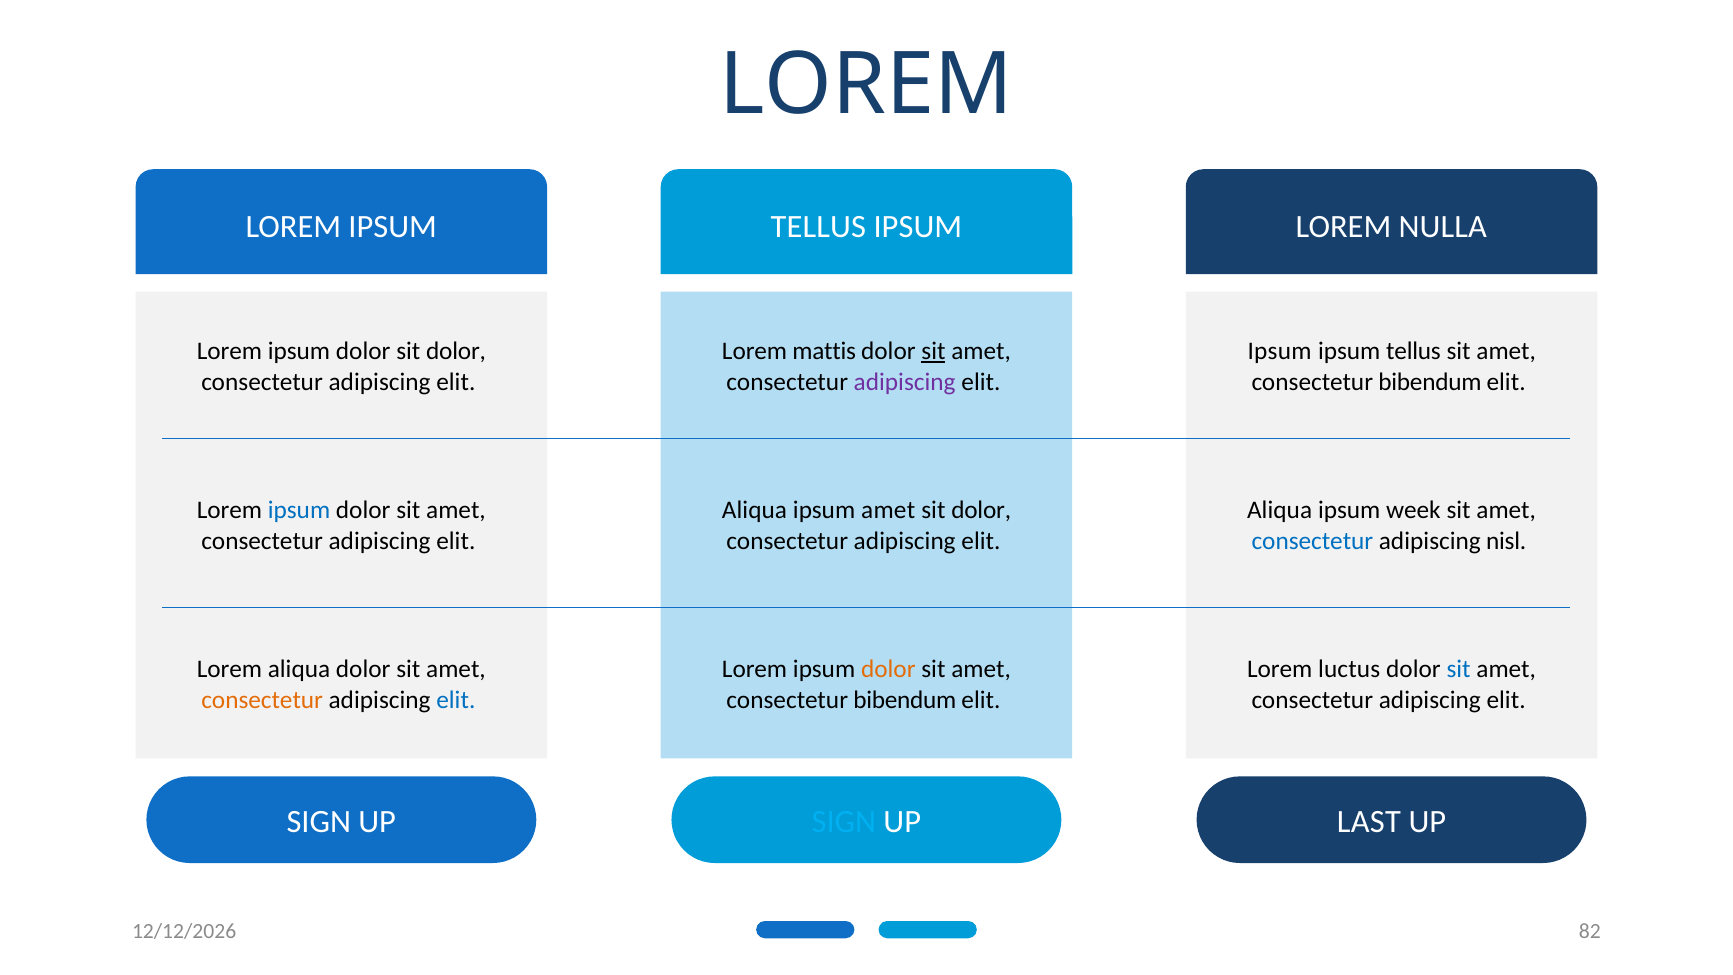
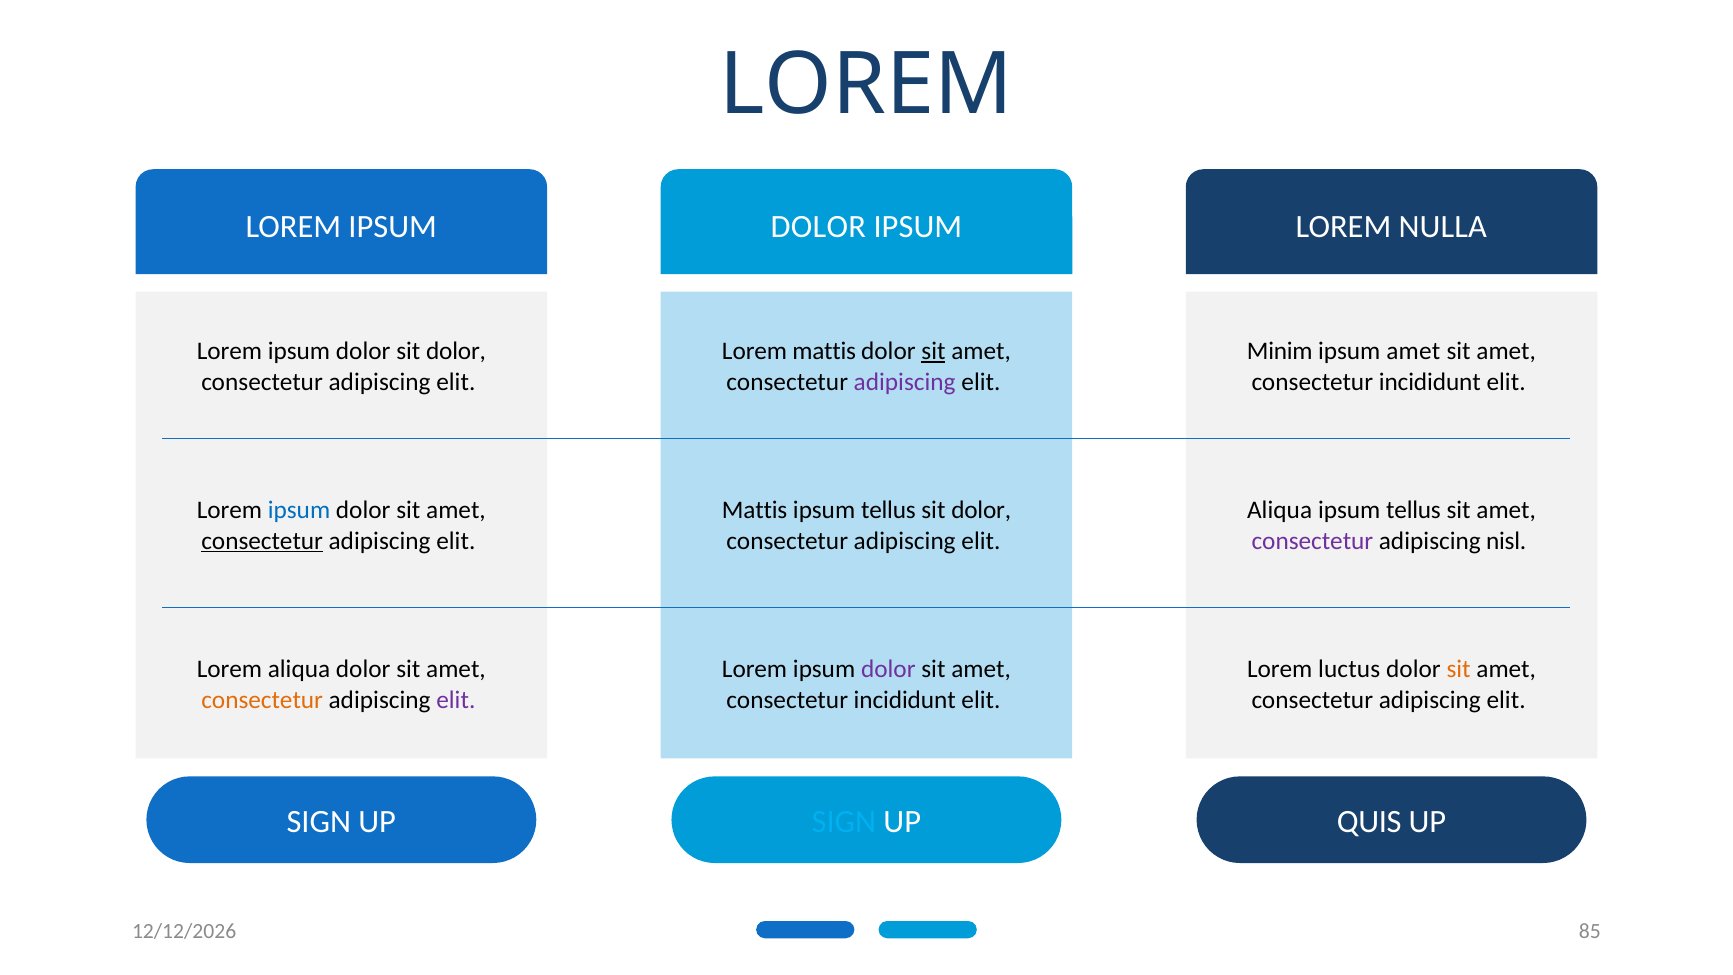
TELLUS at (818, 227): TELLUS -> DOLOR
Ipsum at (1280, 351): Ipsum -> Minim
tellus at (1414, 351): tellus -> amet
bibendum at (1430, 382): bibendum -> incididunt
Aliqua at (754, 510): Aliqua -> Mattis
amet at (888, 510): amet -> tellus
week at (1413, 510): week -> tellus
consectetur at (262, 541) underline: none -> present
consectetur at (1312, 541) colour: blue -> purple
dolor at (888, 670) colour: orange -> purple
sit at (1459, 670) colour: blue -> orange
elit at (456, 700) colour: blue -> purple
bibendum at (905, 700): bibendum -> incididunt
LAST: LAST -> QUIS
82: 82 -> 85
